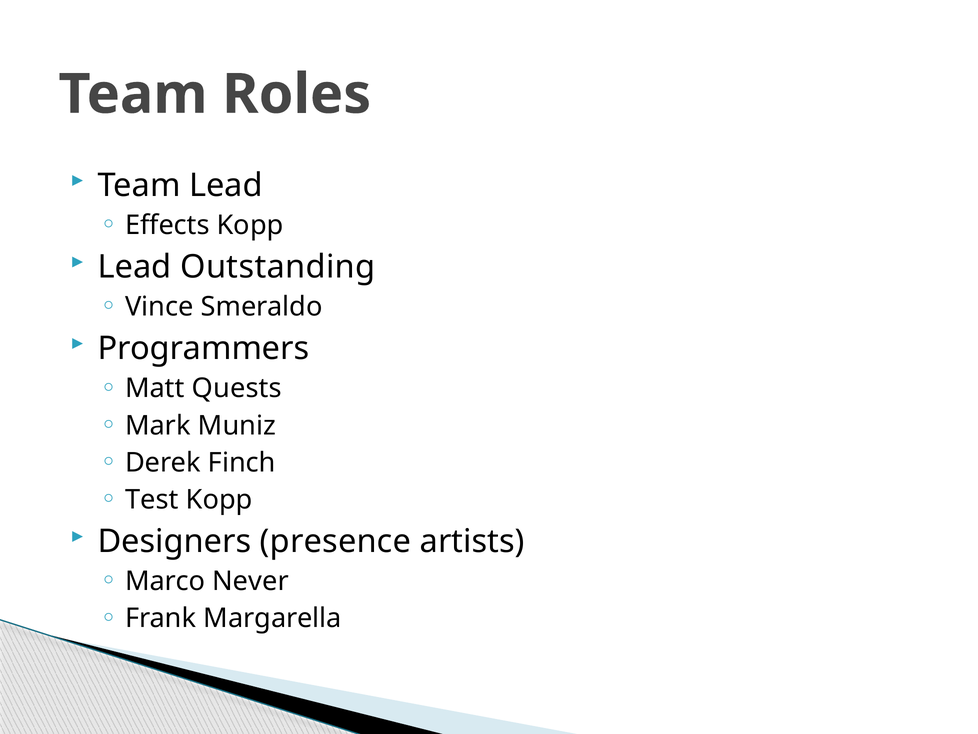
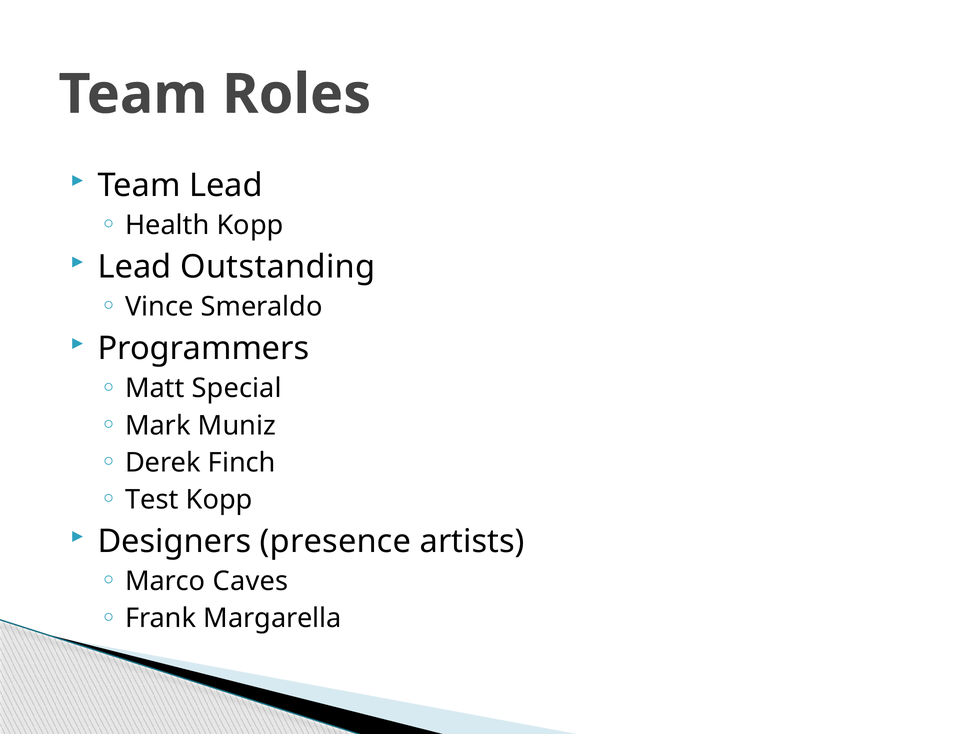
Effects: Effects -> Health
Quests: Quests -> Special
Never: Never -> Caves
